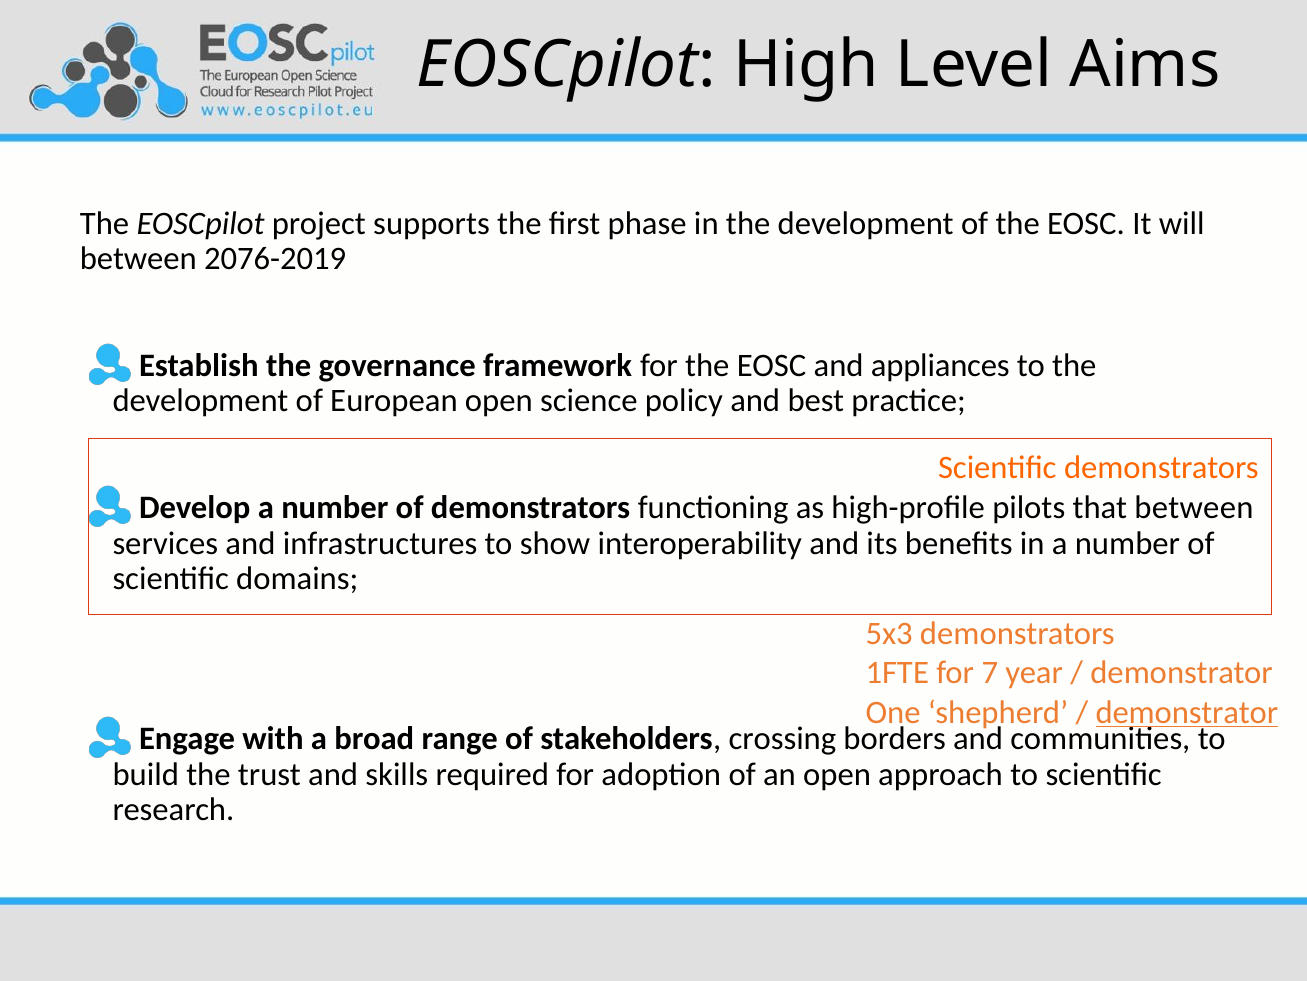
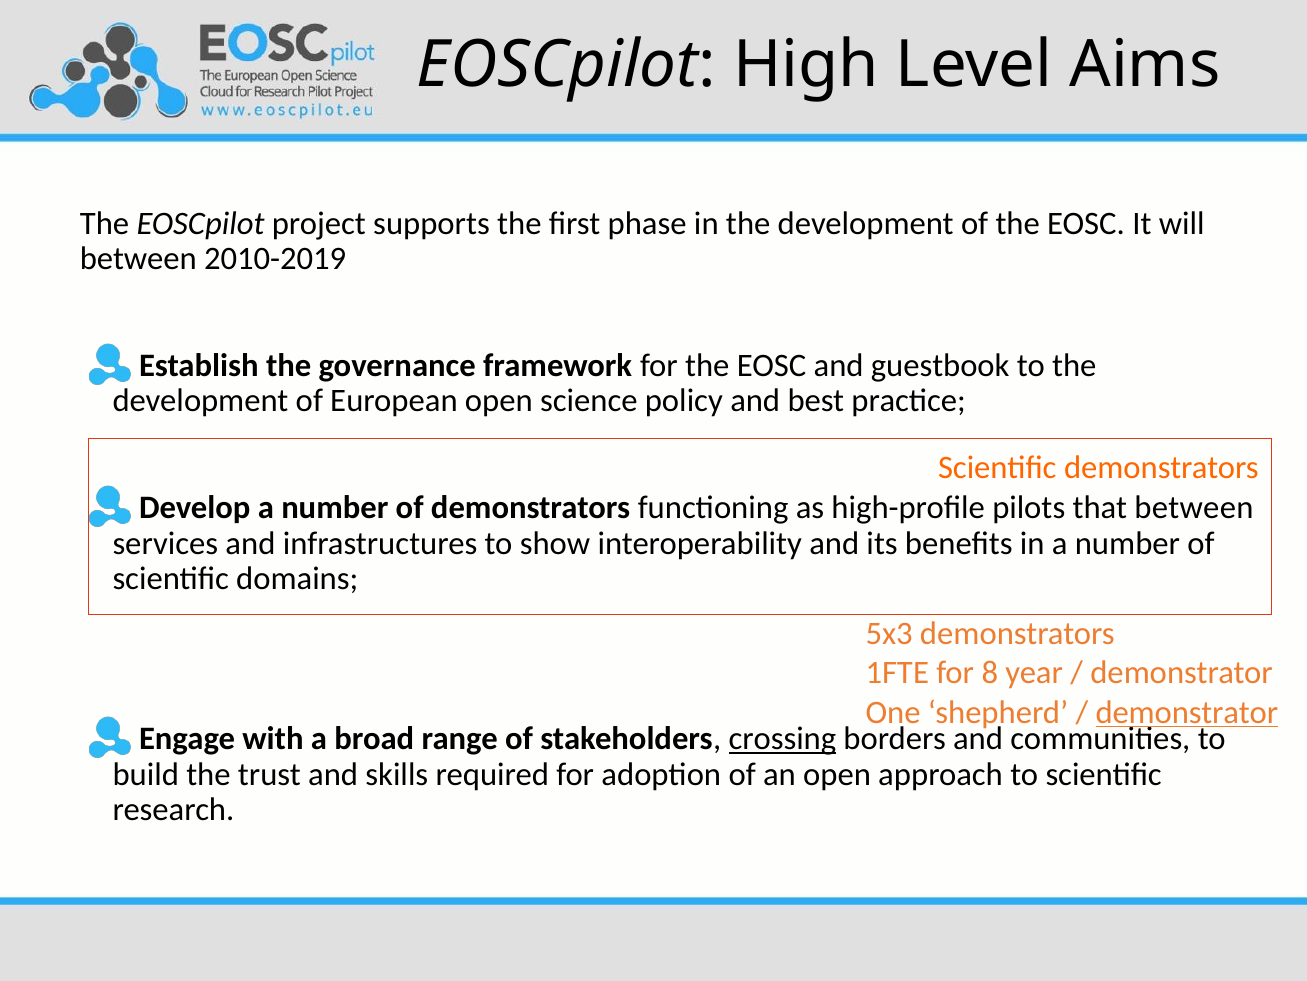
2076-2019: 2076-2019 -> 2010-2019
appliances: appliances -> guestbook
7: 7 -> 8
crossing underline: none -> present
